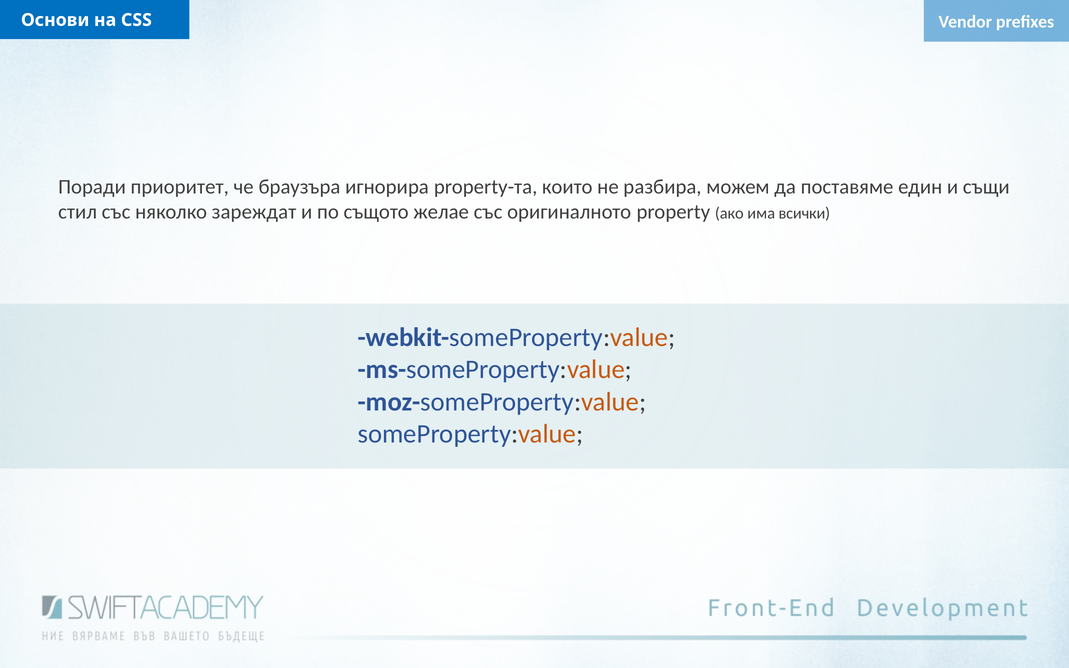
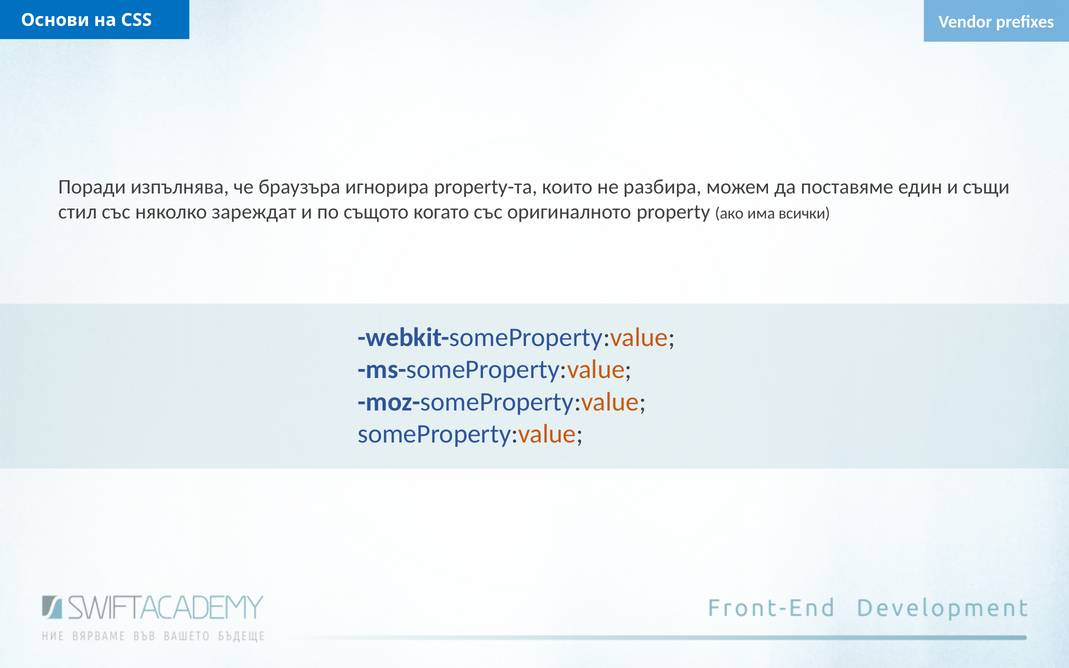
приоритет: приоритет -> изпълнява
желае: желае -> когато
